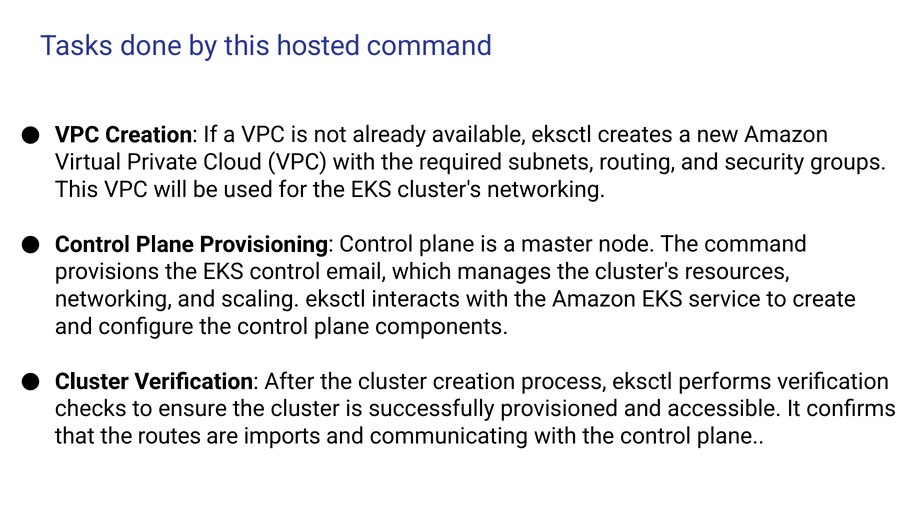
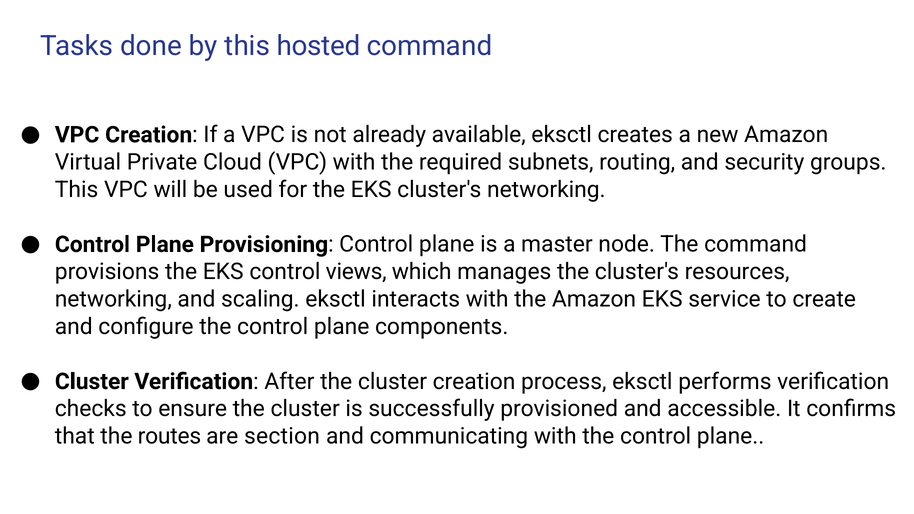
email: email -> views
imports: imports -> section
